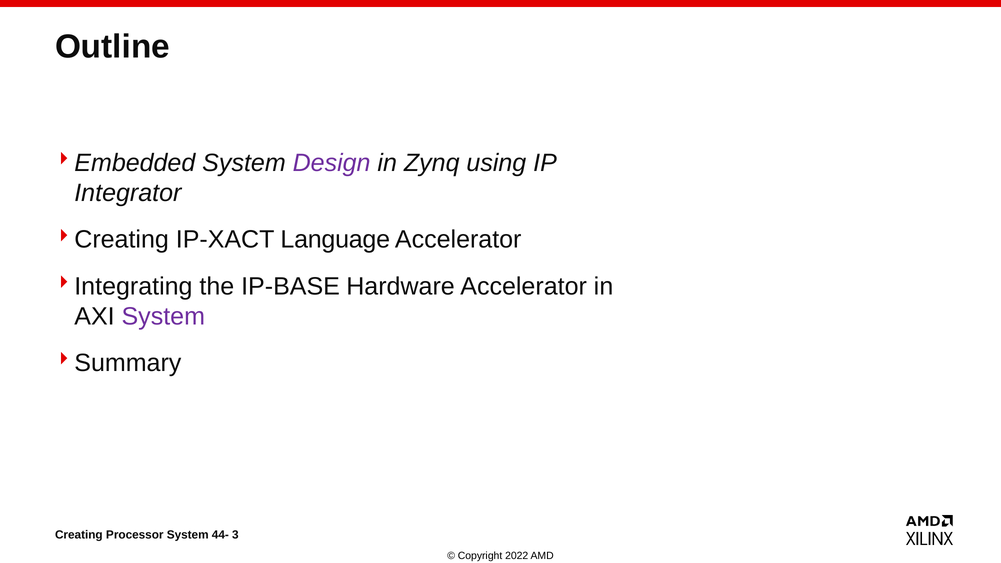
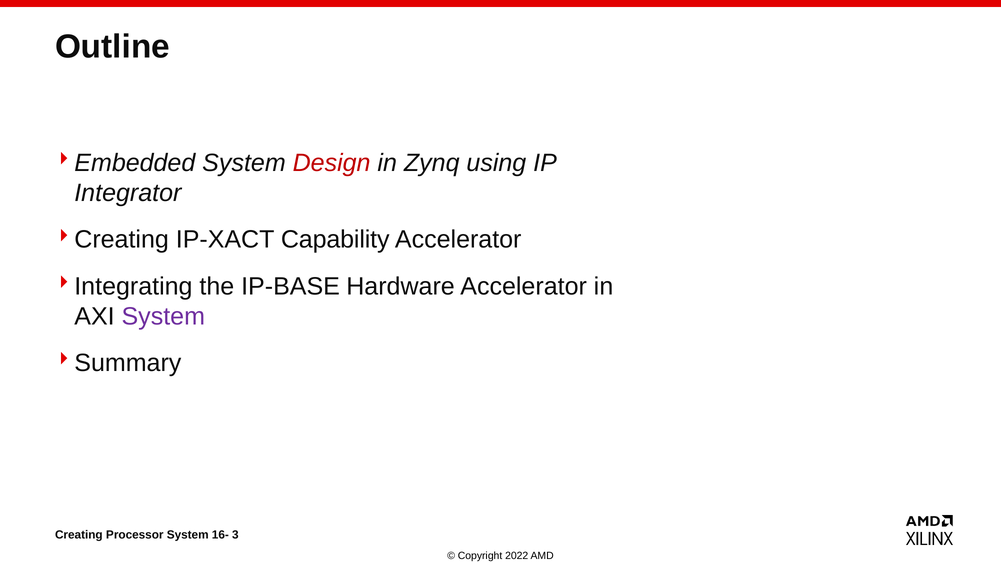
Design colour: purple -> red
Language: Language -> Capability
44-: 44- -> 16-
